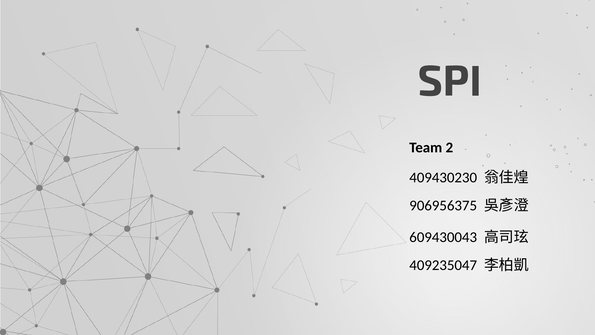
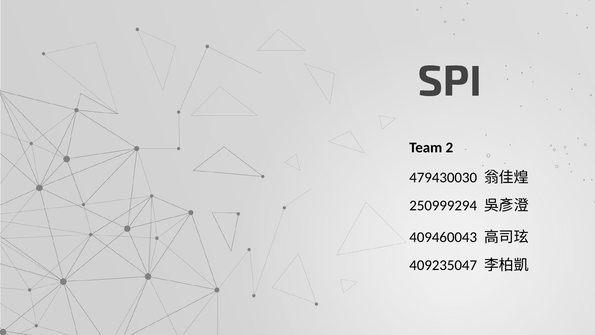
409430230: 409430230 -> 479430030
906956375: 906956375 -> 250999294
609430043: 609430043 -> 409460043
